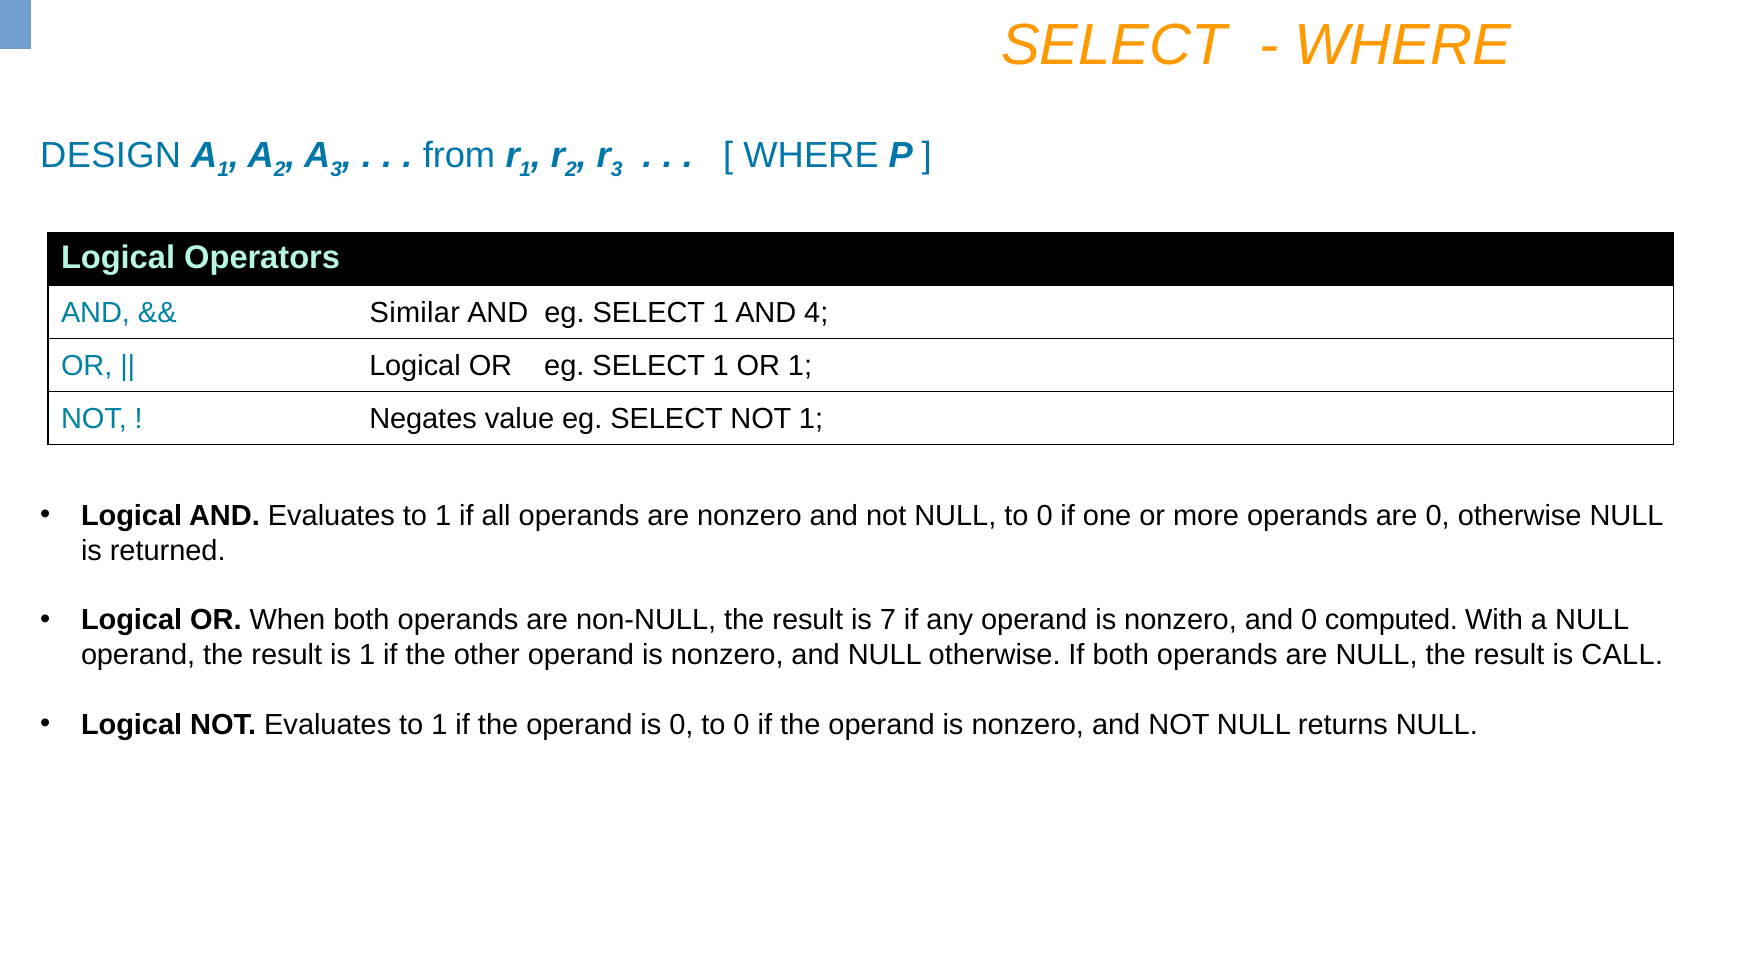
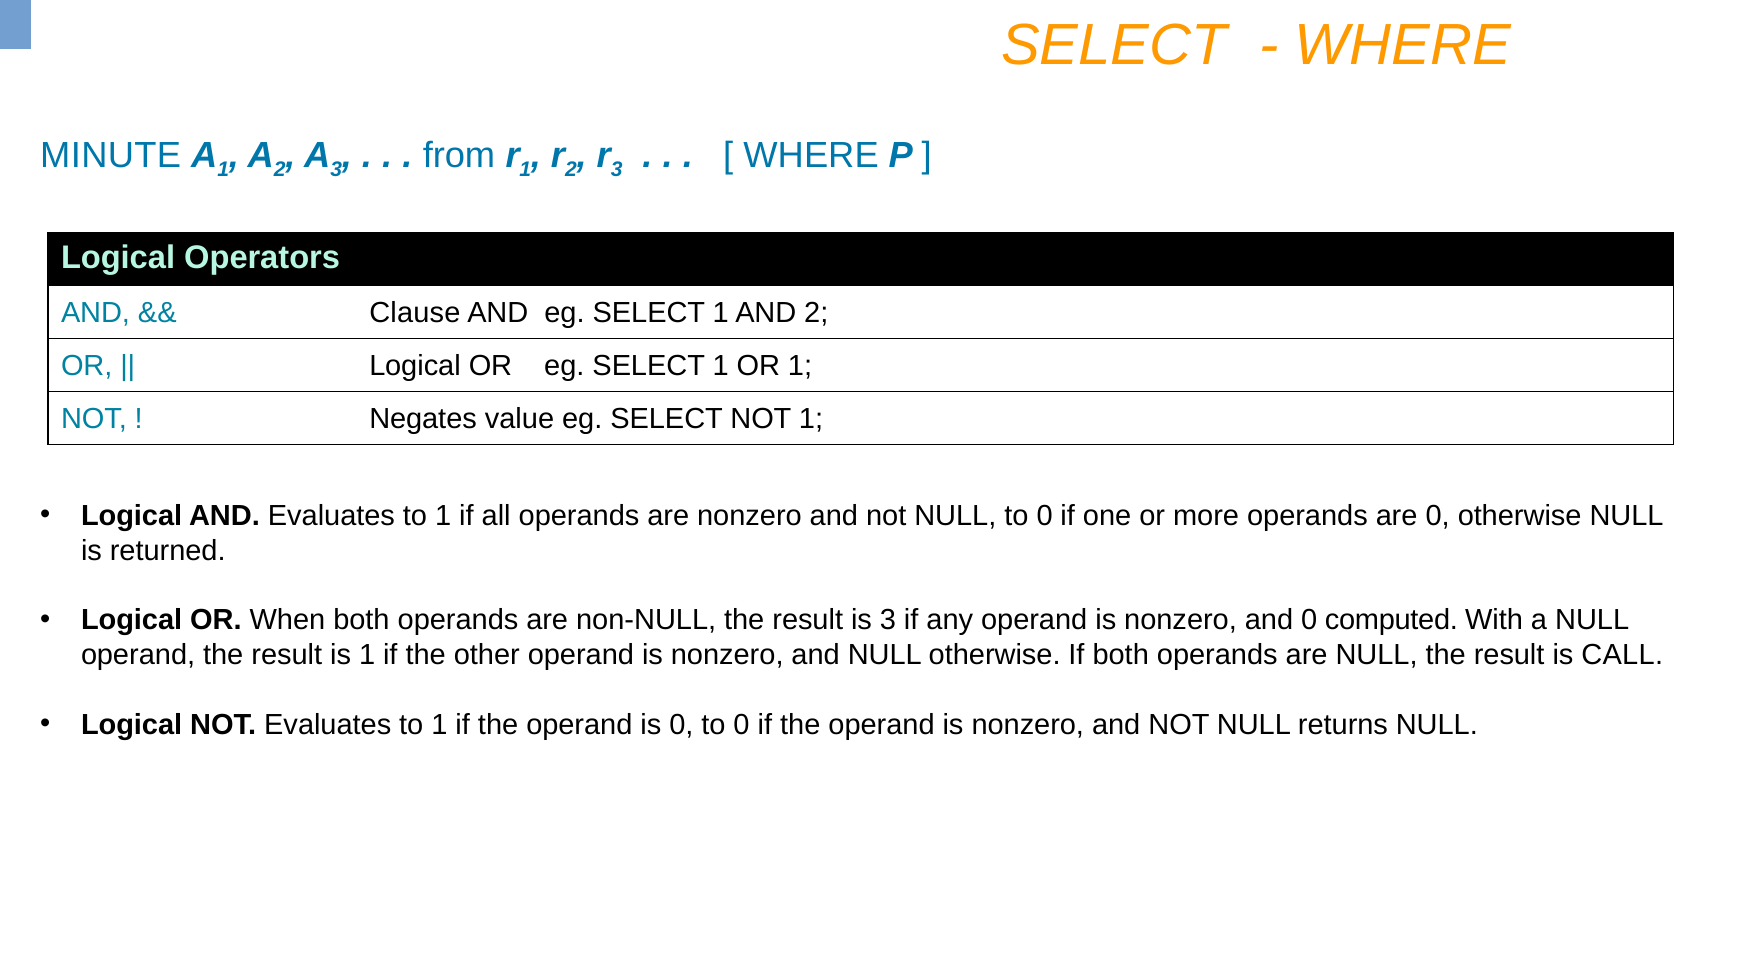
DESIGN: DESIGN -> MINUTE
Similar: Similar -> Clause
AND 4: 4 -> 2
is 7: 7 -> 3
